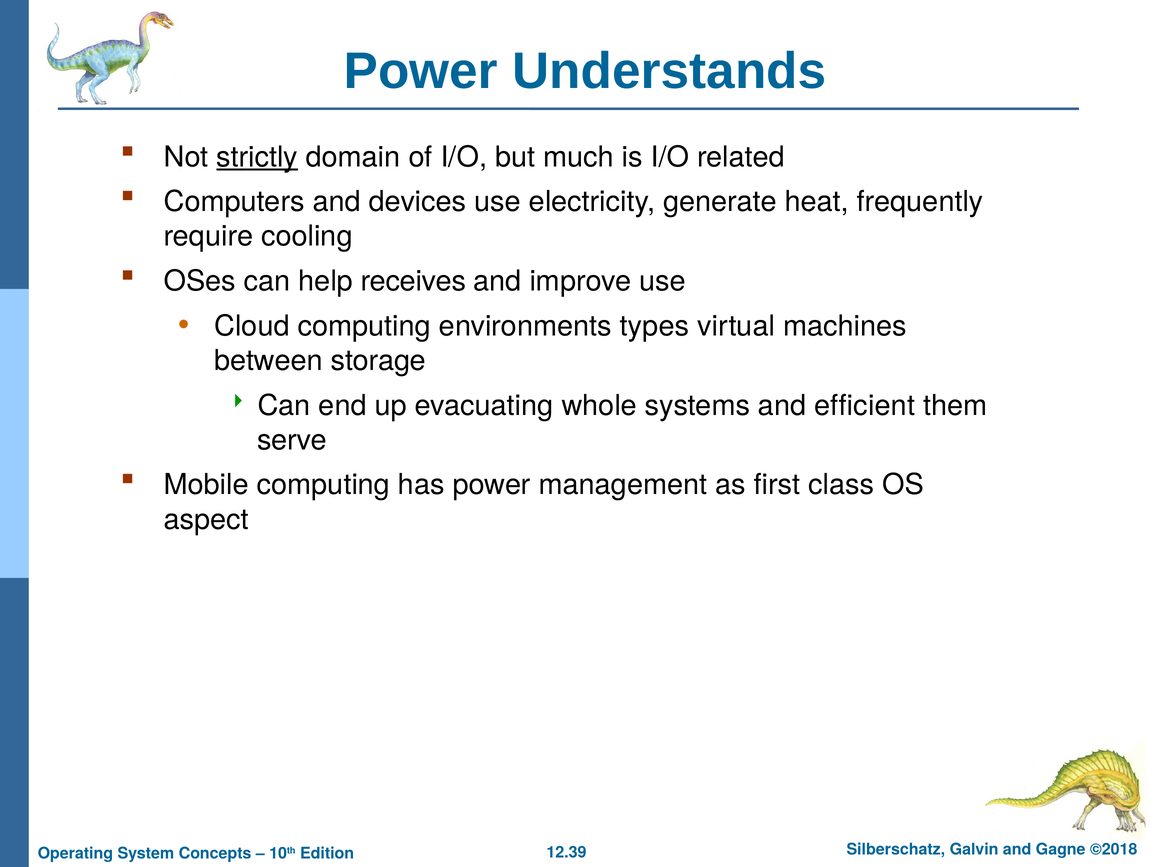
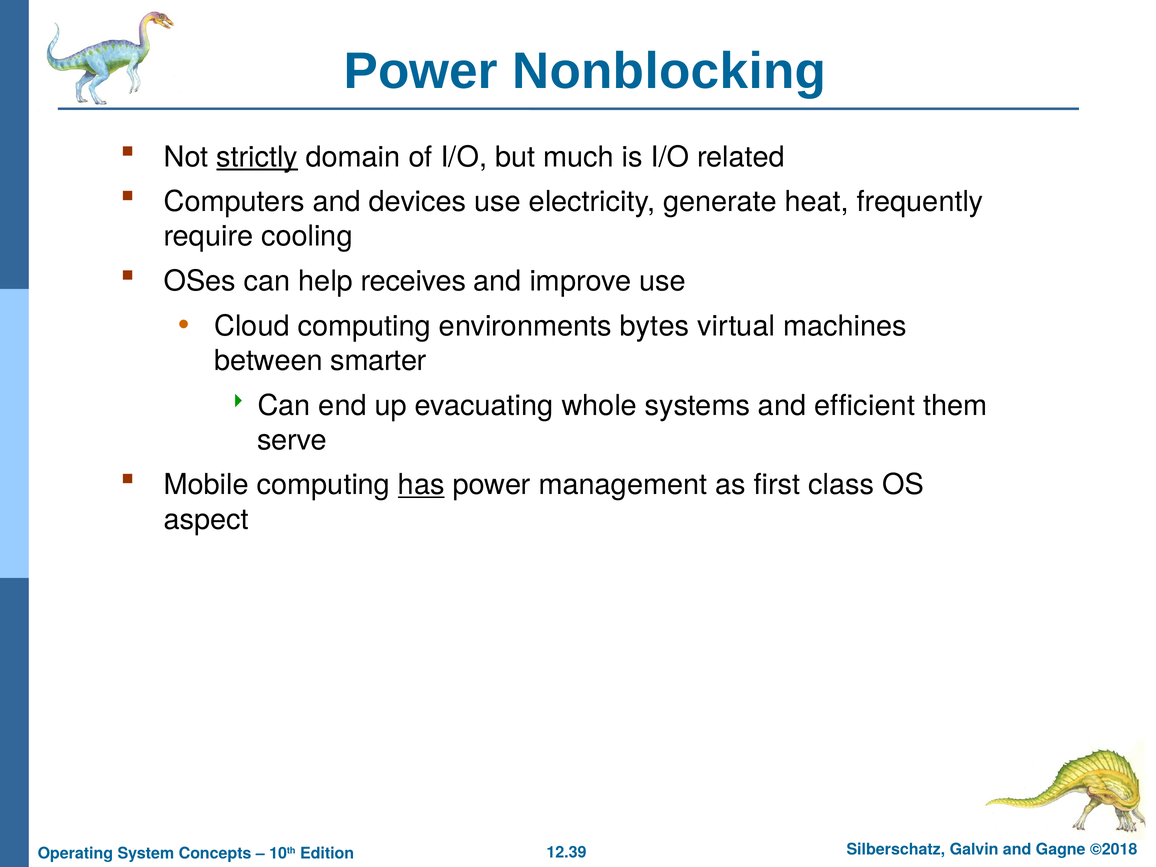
Understands: Understands -> Nonblocking
types: types -> bytes
storage: storage -> smarter
has underline: none -> present
